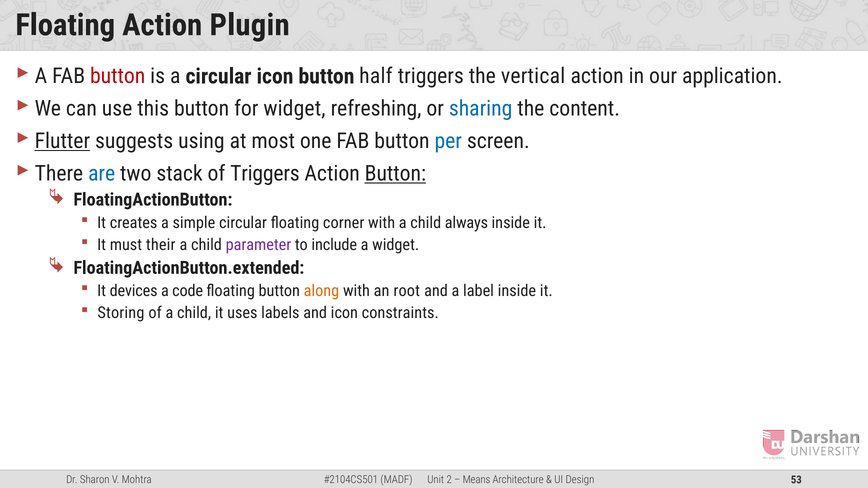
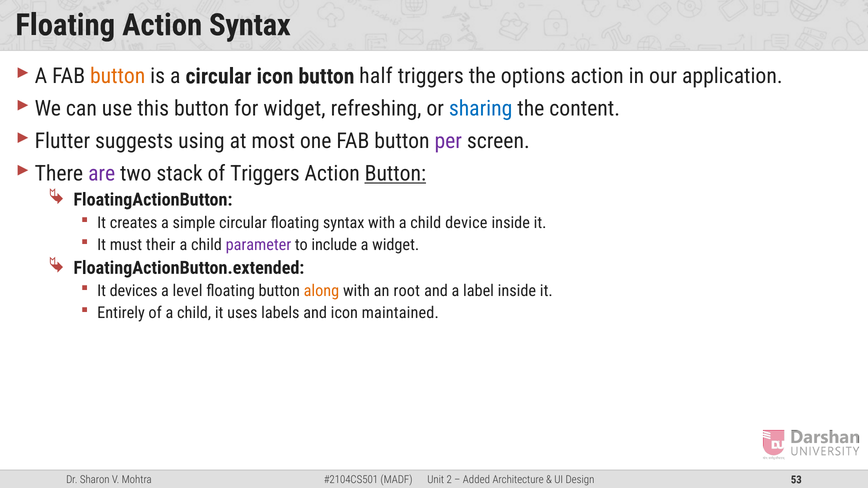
Action Plugin: Plugin -> Syntax
button at (118, 76) colour: red -> orange
vertical: vertical -> options
Flutter underline: present -> none
per colour: blue -> purple
are colour: blue -> purple
floating corner: corner -> syntax
always: always -> device
code: code -> level
Storing: Storing -> Entirely
constraints: constraints -> maintained
Means: Means -> Added
